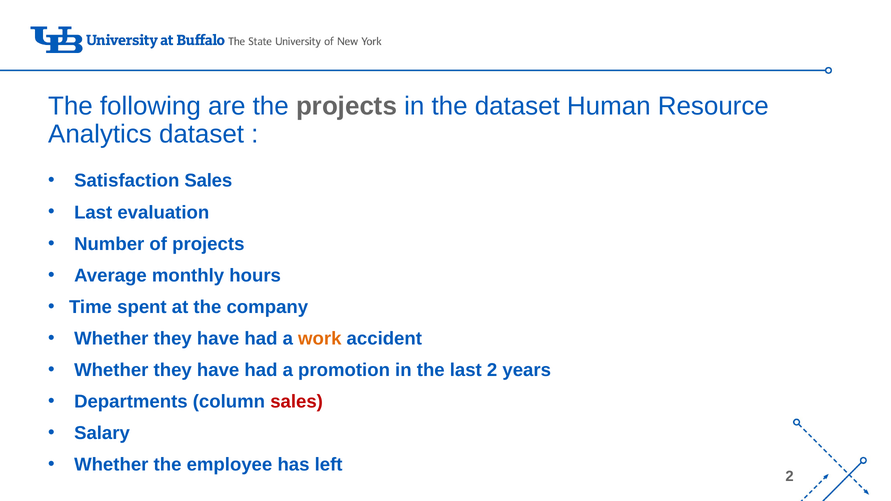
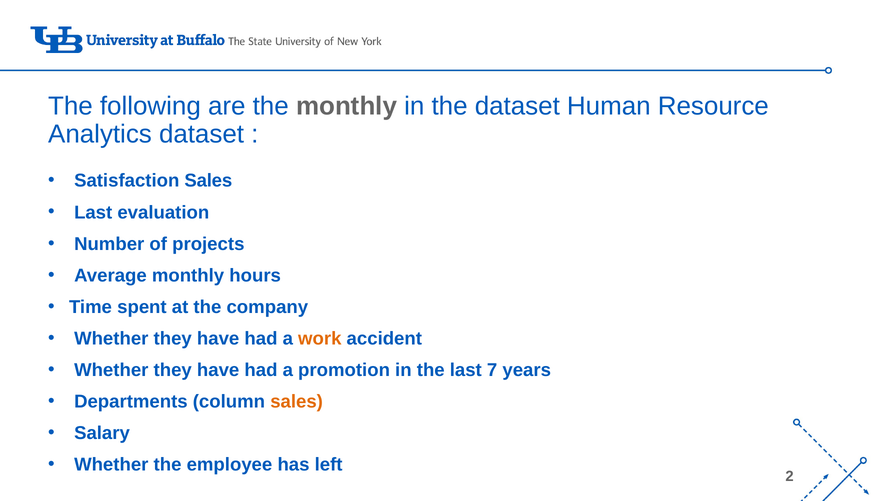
the projects: projects -> monthly
last 2: 2 -> 7
sales at (297, 402) colour: red -> orange
